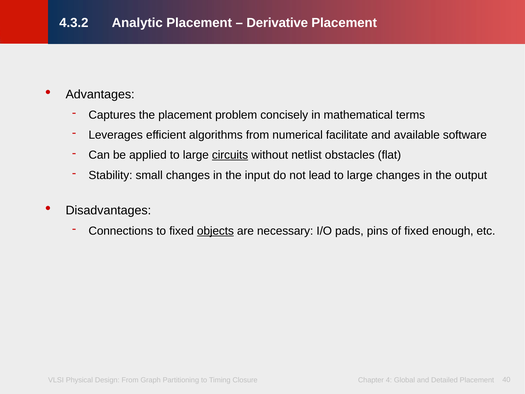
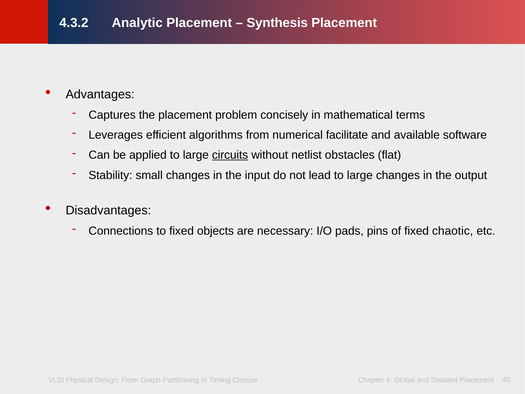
Derivative: Derivative -> Synthesis
objects underline: present -> none
enough: enough -> chaotic
